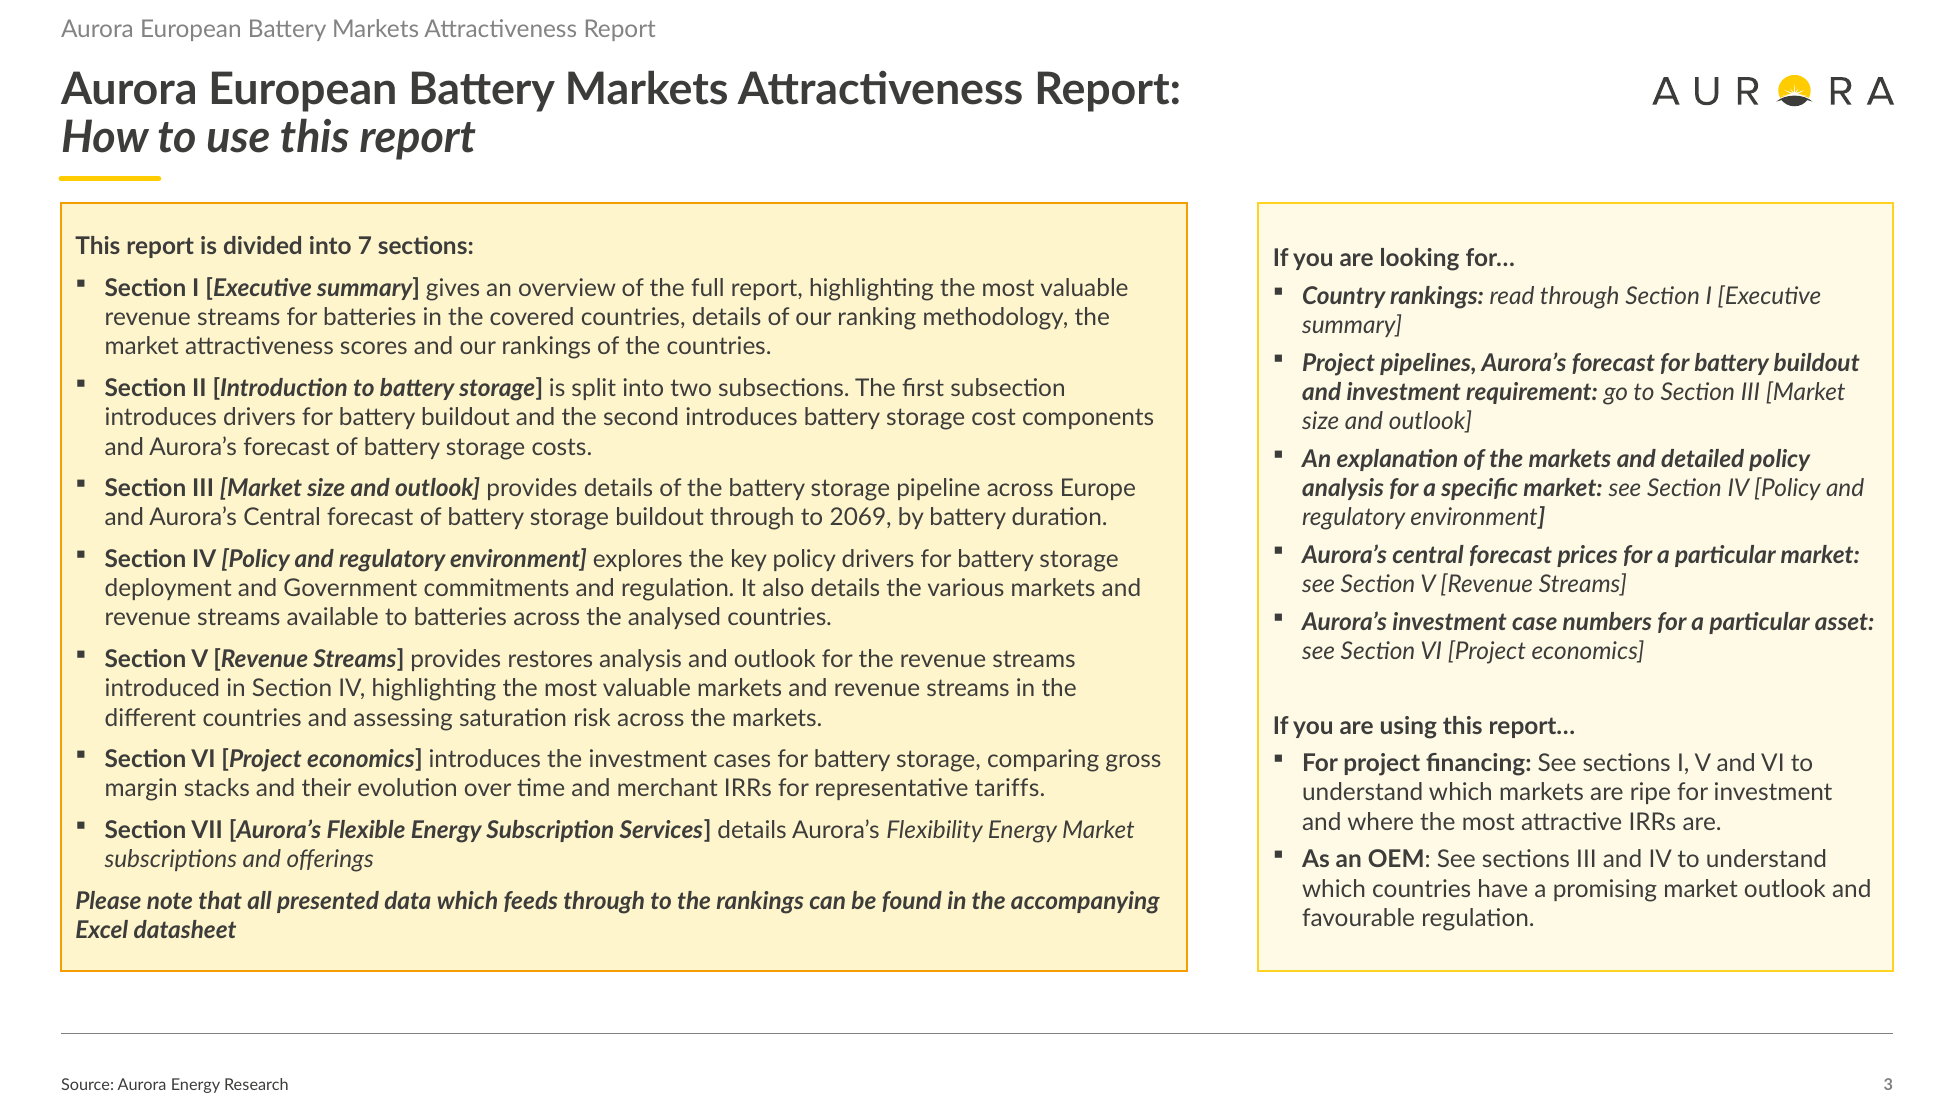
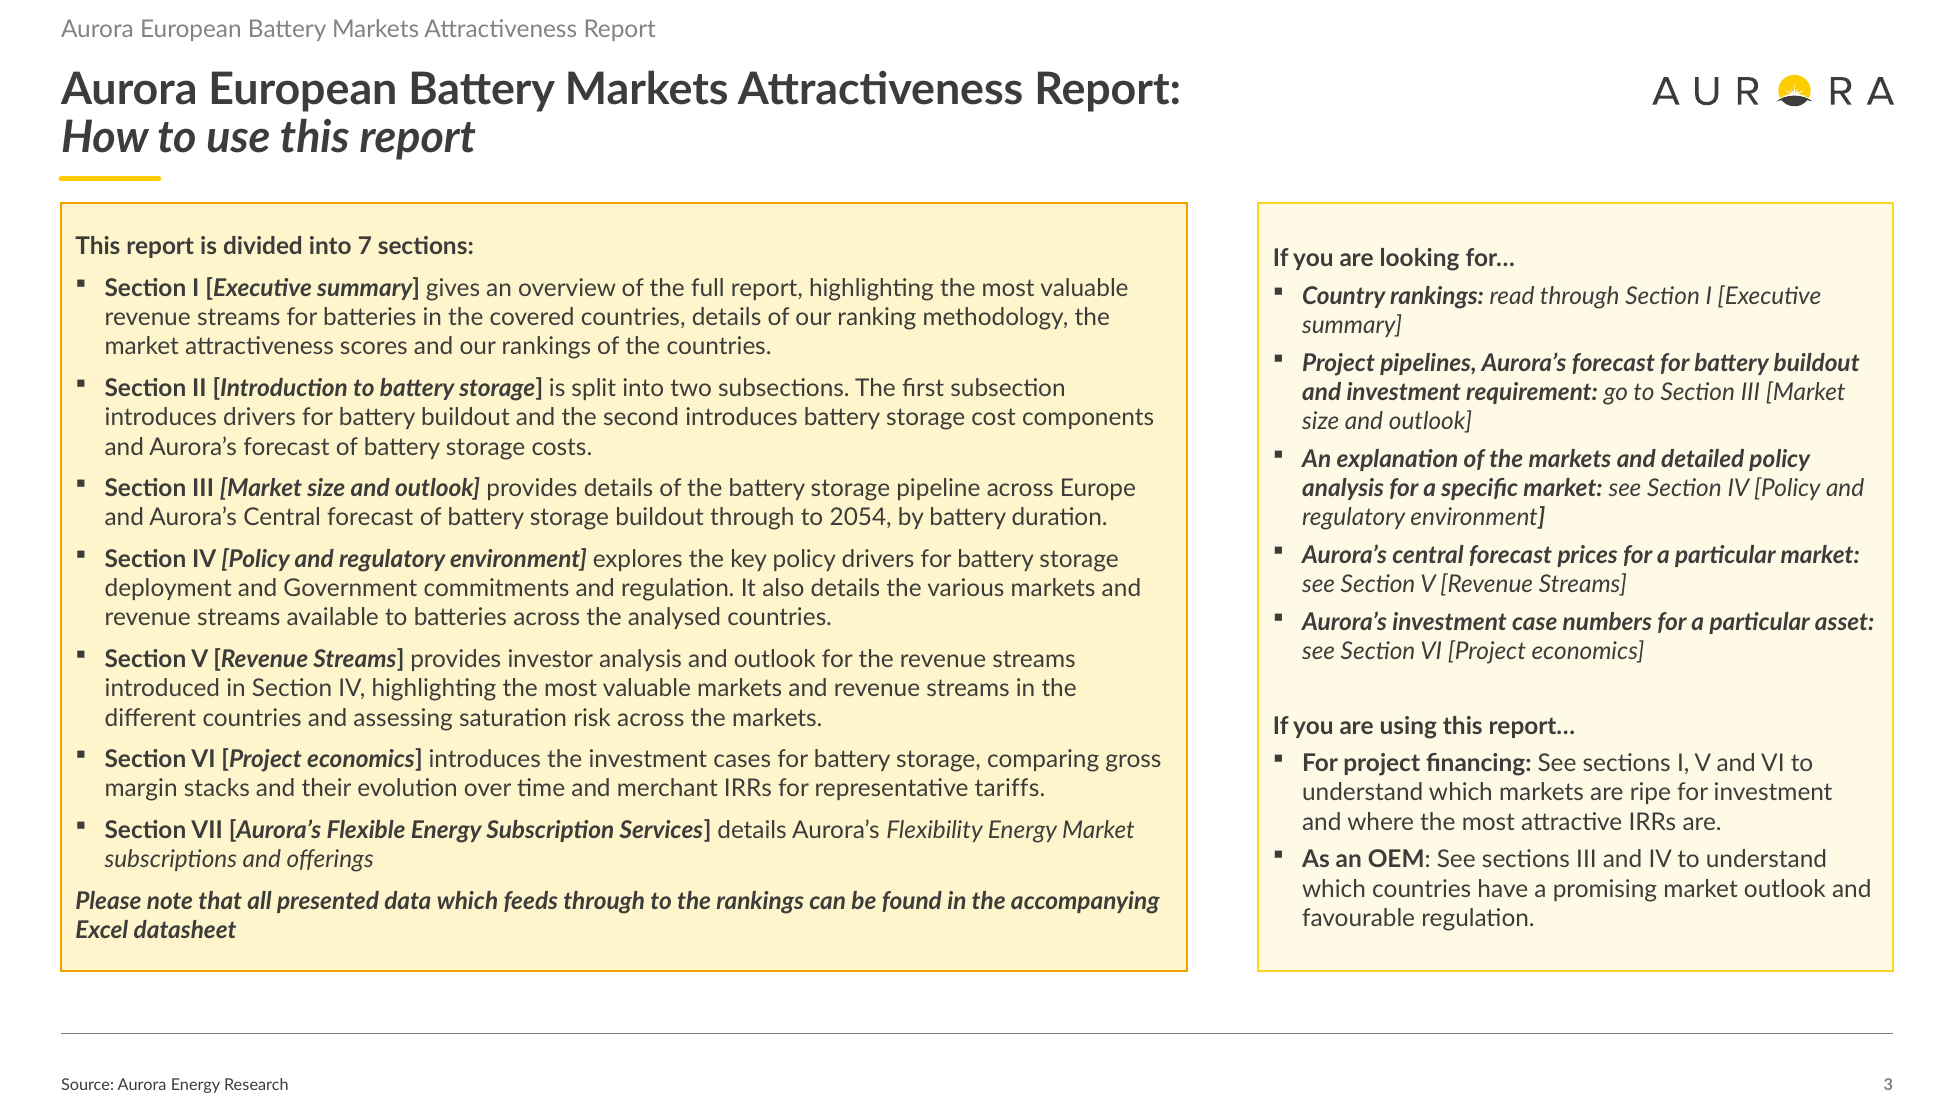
2069: 2069 -> 2054
restores: restores -> investor
